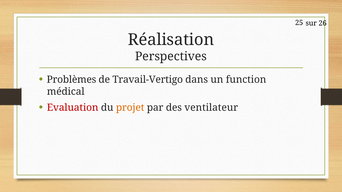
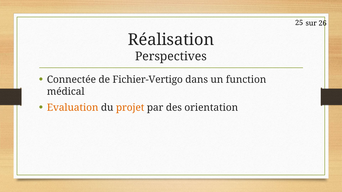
Problèmes: Problèmes -> Connectée
Travail-Vertigo: Travail-Vertigo -> Fichier-Vertigo
Evaluation colour: red -> orange
ventilateur: ventilateur -> orientation
